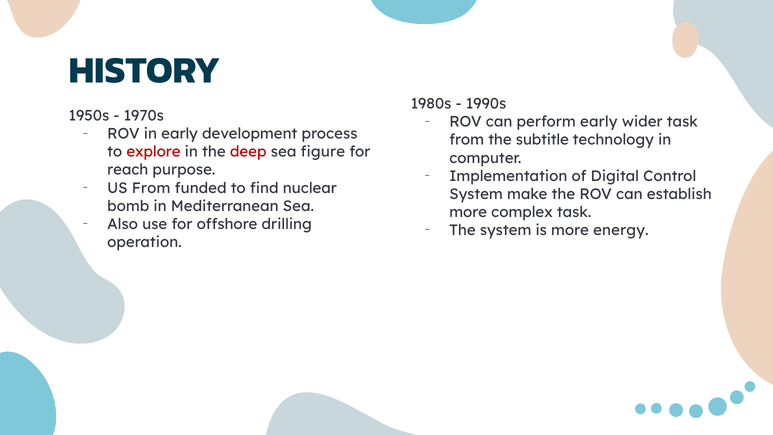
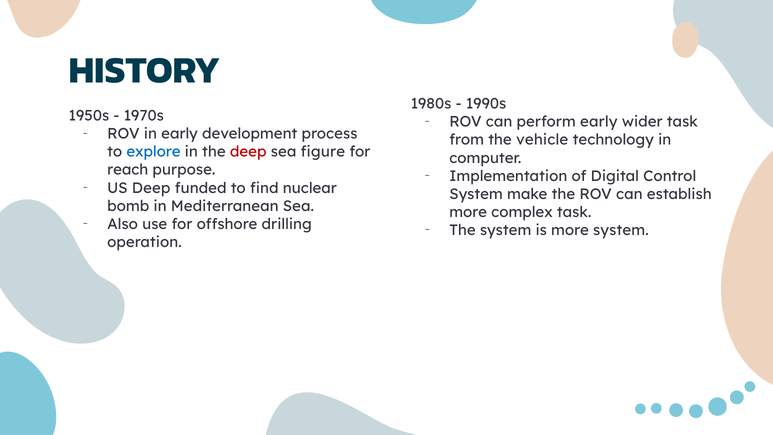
subtitle: subtitle -> vehicle
explore colour: red -> blue
US From: From -> Deep
more energy: energy -> system
